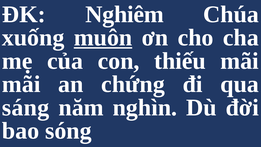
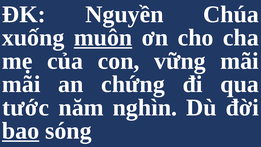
Nghiêm: Nghiêm -> Nguyền
thiếu: thiếu -> vững
sáng: sáng -> tước
bao underline: none -> present
